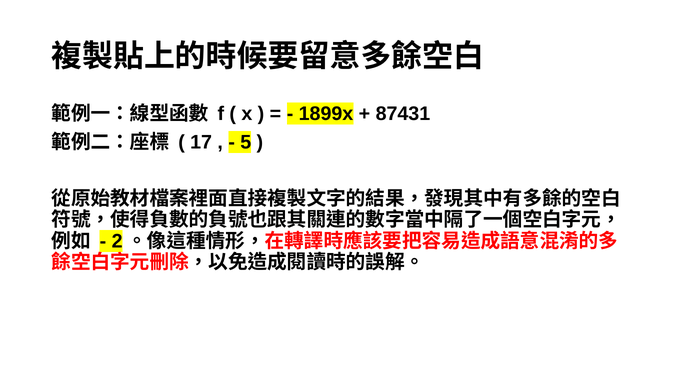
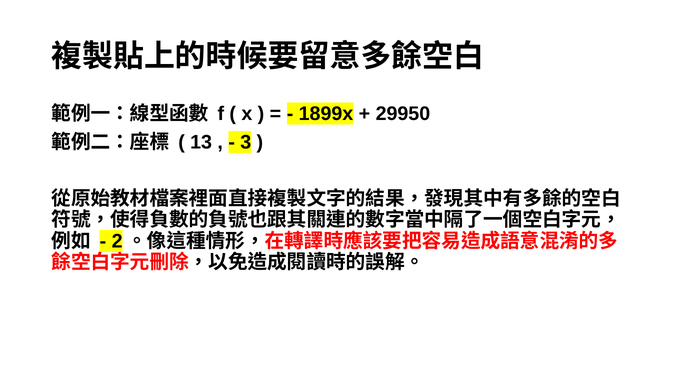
87431: 87431 -> 29950
17: 17 -> 13
5: 5 -> 3
